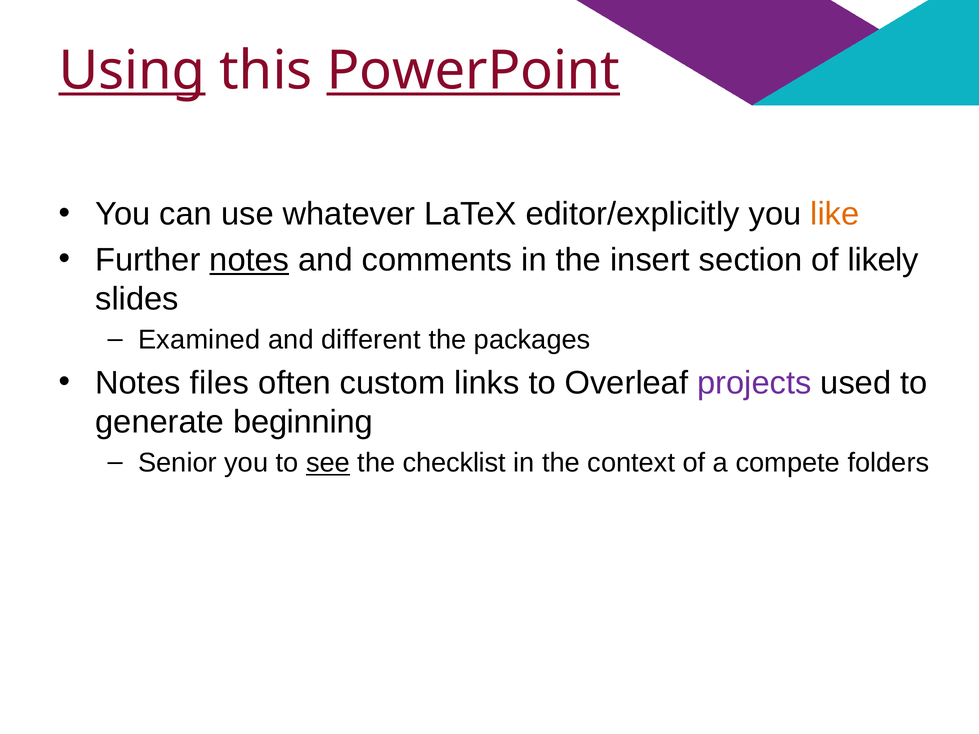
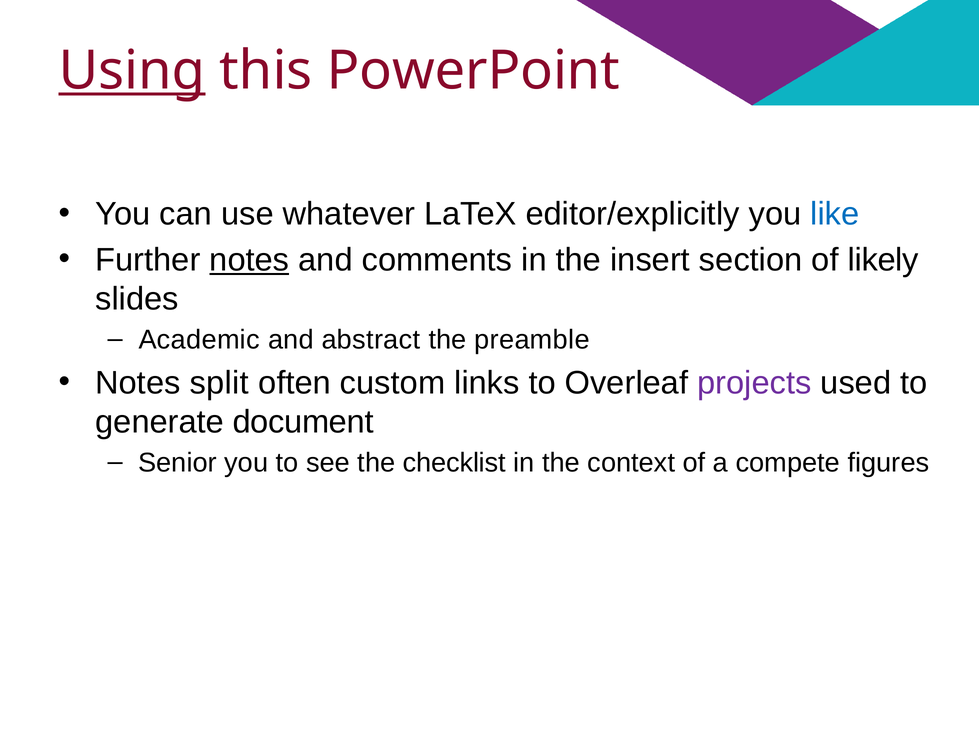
PowerPoint underline: present -> none
like colour: orange -> blue
Examined: Examined -> Academic
different: different -> abstract
packages: packages -> preamble
files: files -> split
beginning: beginning -> document
see underline: present -> none
folders: folders -> figures
